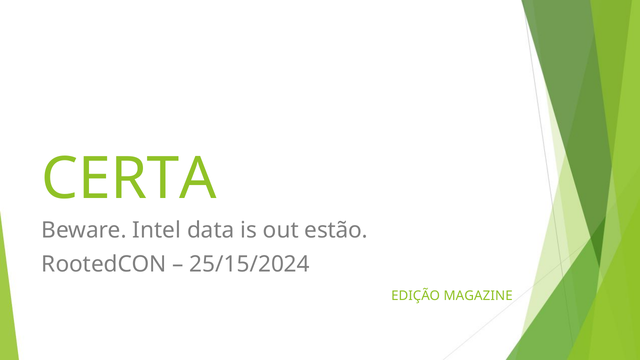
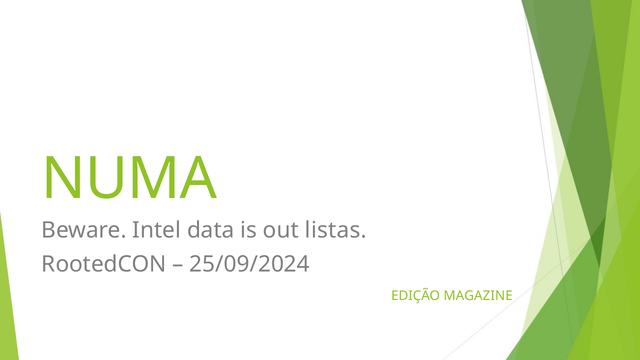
CERTA: CERTA -> NUMA
estão: estão -> listas
25/15/2024: 25/15/2024 -> 25/09/2024
